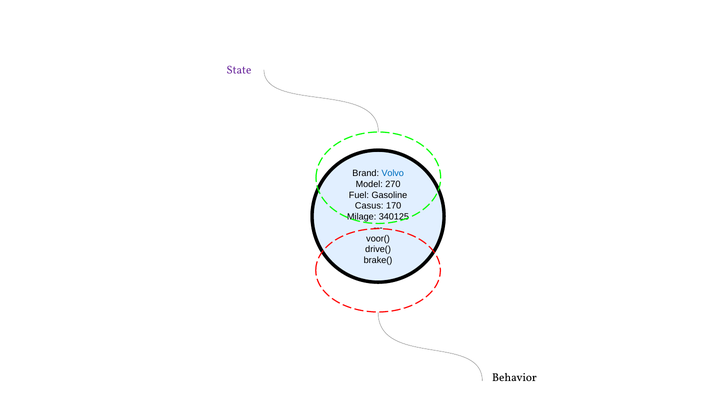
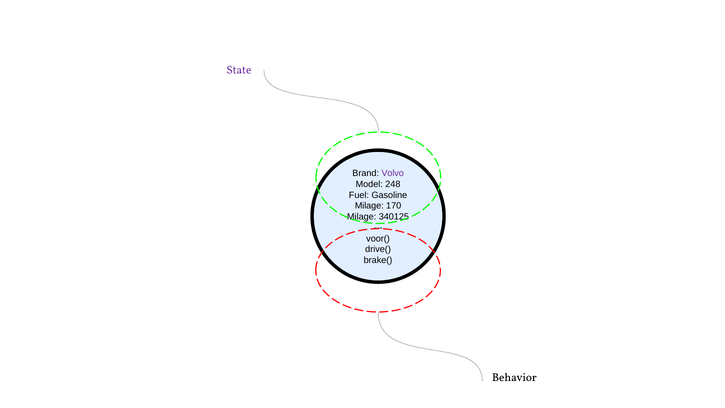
Volvo colour: blue -> purple
270: 270 -> 248
Casus at (369, 206): Casus -> Milage
